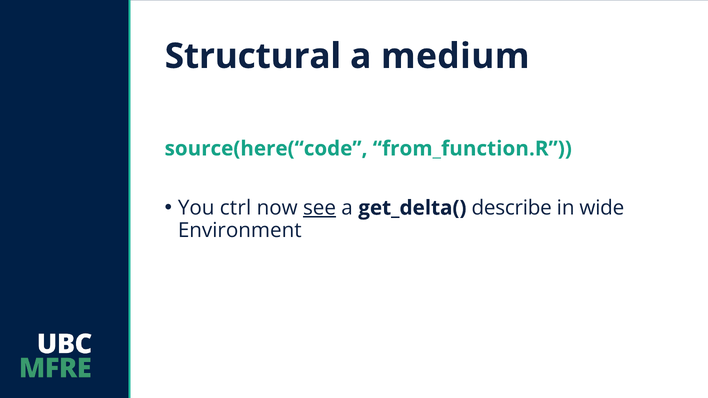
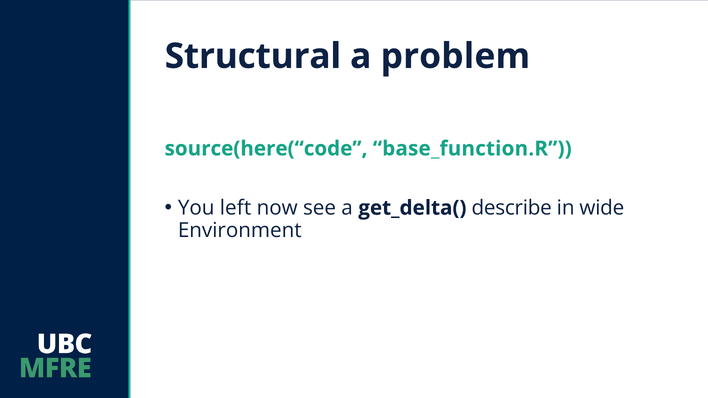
medium: medium -> problem
from_function.R: from_function.R -> base_function.R
ctrl: ctrl -> left
see underline: present -> none
